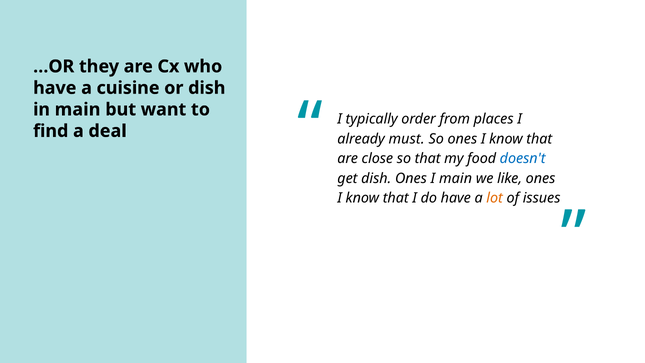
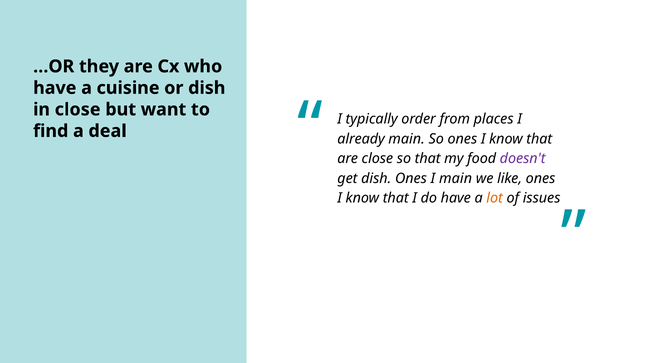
in main: main -> close
already must: must -> main
doesn't colour: blue -> purple
